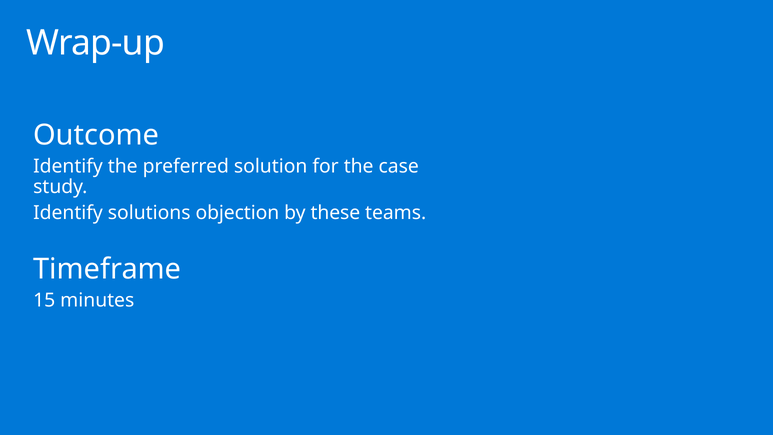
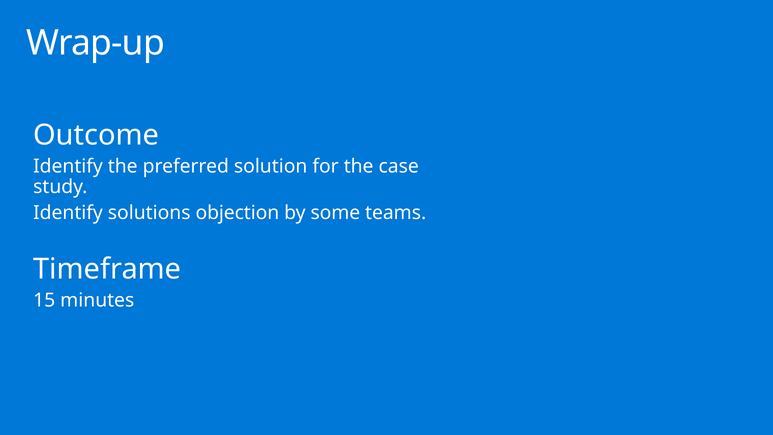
these: these -> some
